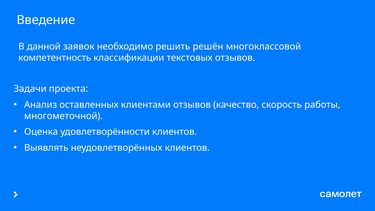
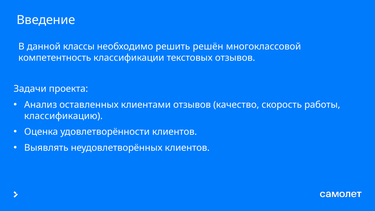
заявок: заявок -> классы
многометочной: многометочной -> классификацию
